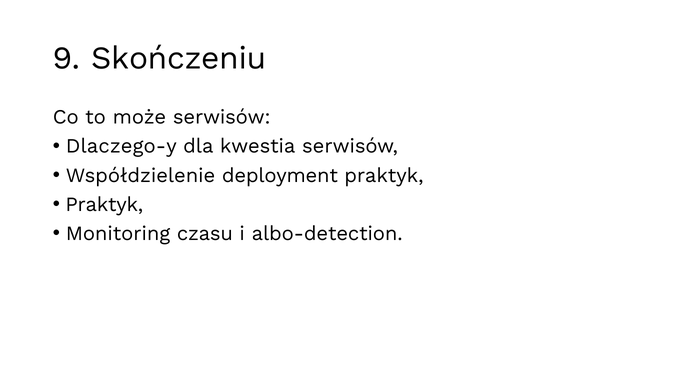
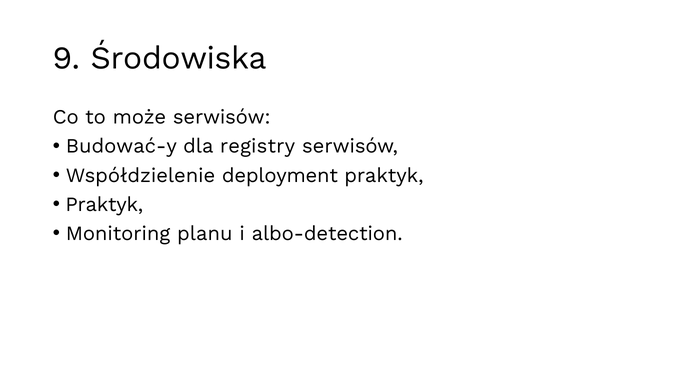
Skończeniu: Skończeniu -> Środowiska
Dlaczego-y: Dlaczego-y -> Budować-y
kwestia: kwestia -> registry
czasu: czasu -> planu
